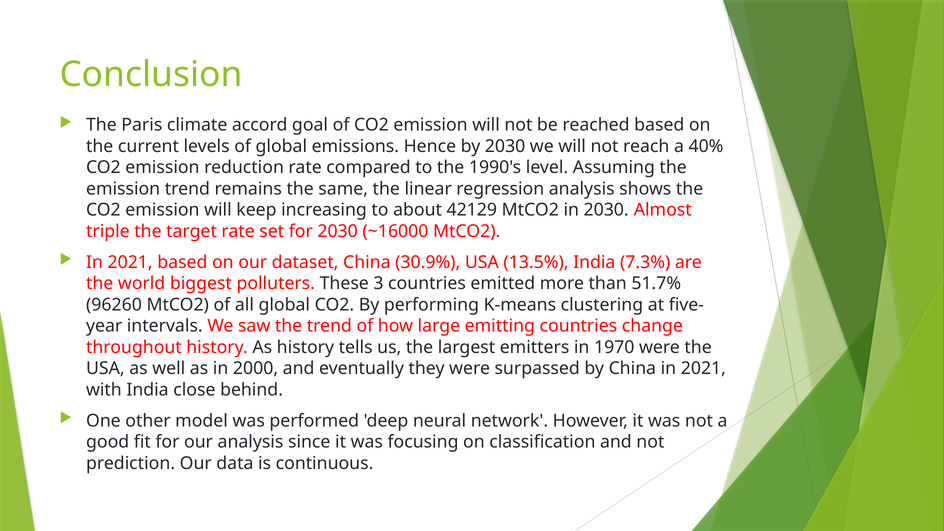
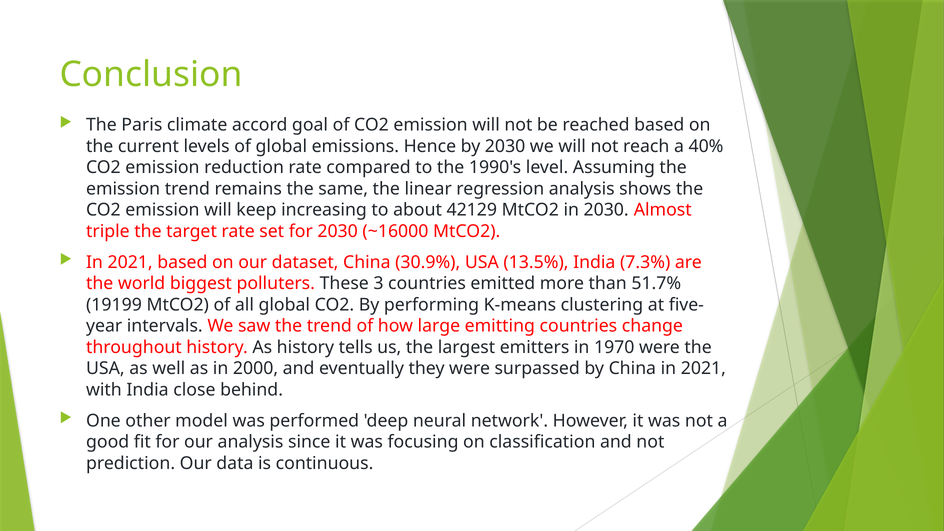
96260: 96260 -> 19199
